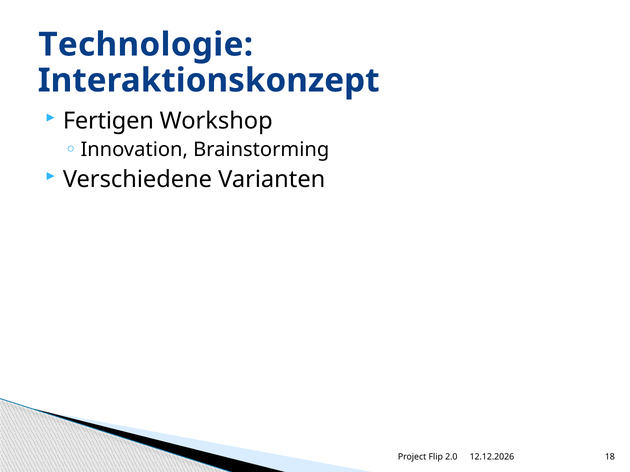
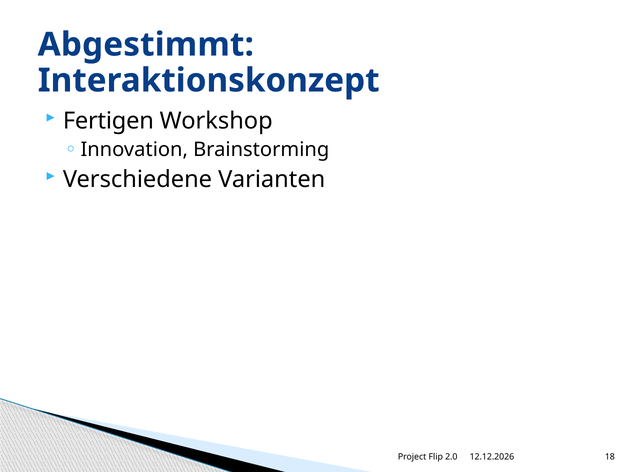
Technologie: Technologie -> Abgestimmt
